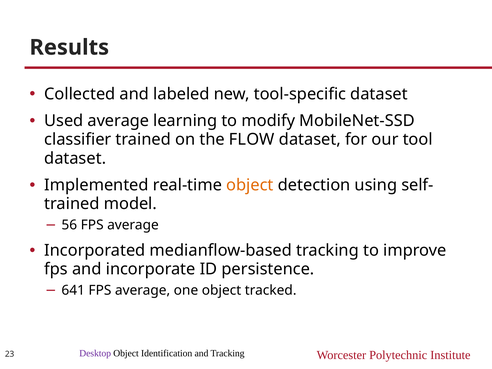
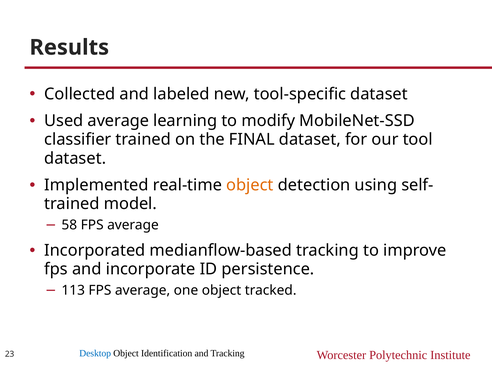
FLOW: FLOW -> FINAL
56: 56 -> 58
641: 641 -> 113
Desktop colour: purple -> blue
